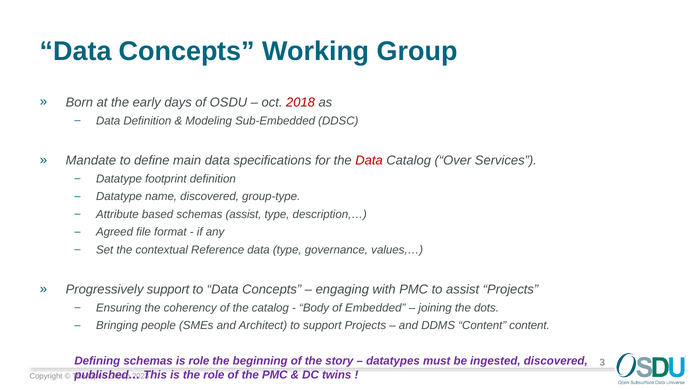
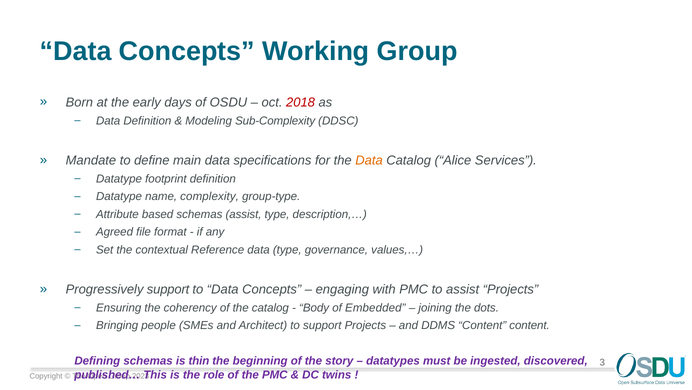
Sub-Embedded: Sub-Embedded -> Sub-Complexity
Data at (369, 160) colour: red -> orange
Over: Over -> Alice
name discovered: discovered -> complexity
is role: role -> thin
